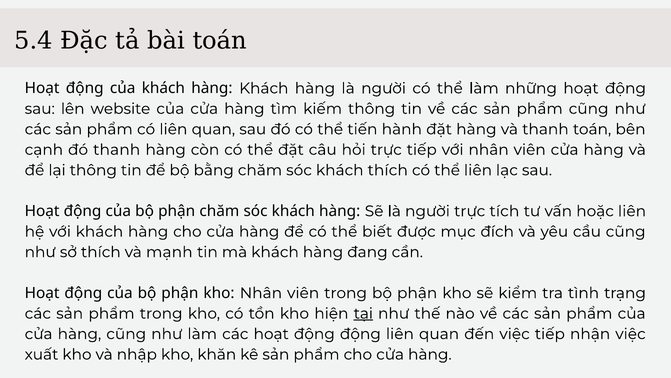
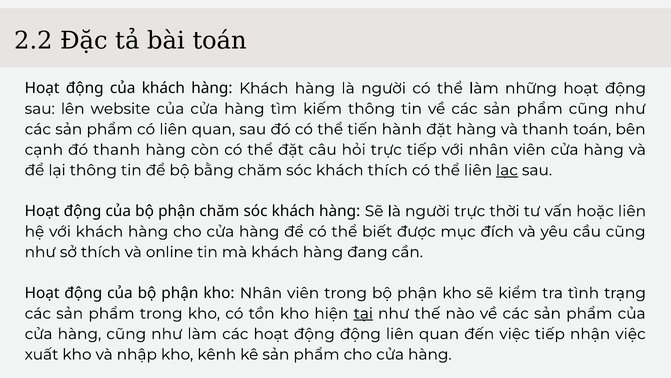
5.4: 5.4 -> 2.2
lạc underline: none -> present
tích: tích -> thời
mạnh: mạnh -> online
khăn: khăn -> kênh
